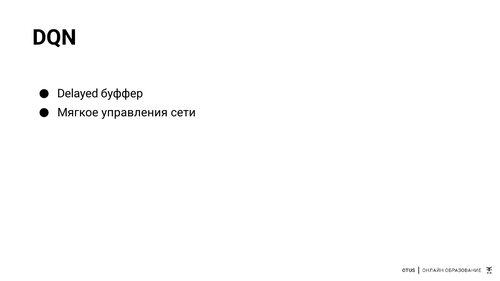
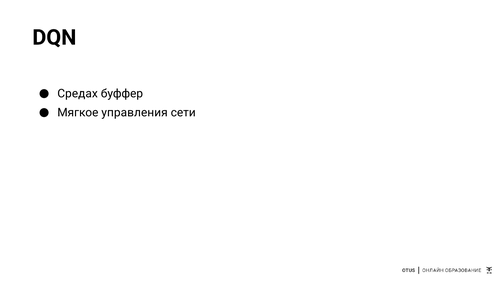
Delayed: Delayed -> Средах
